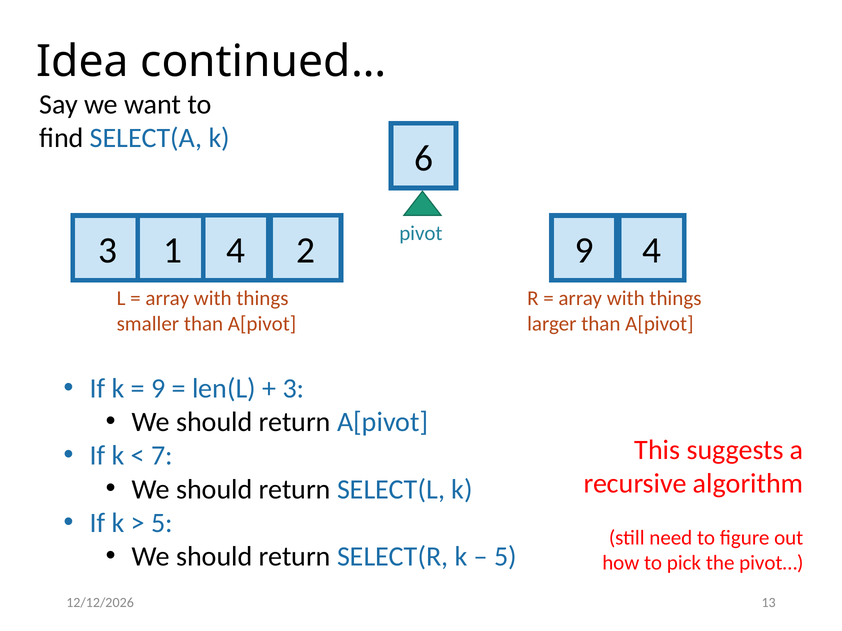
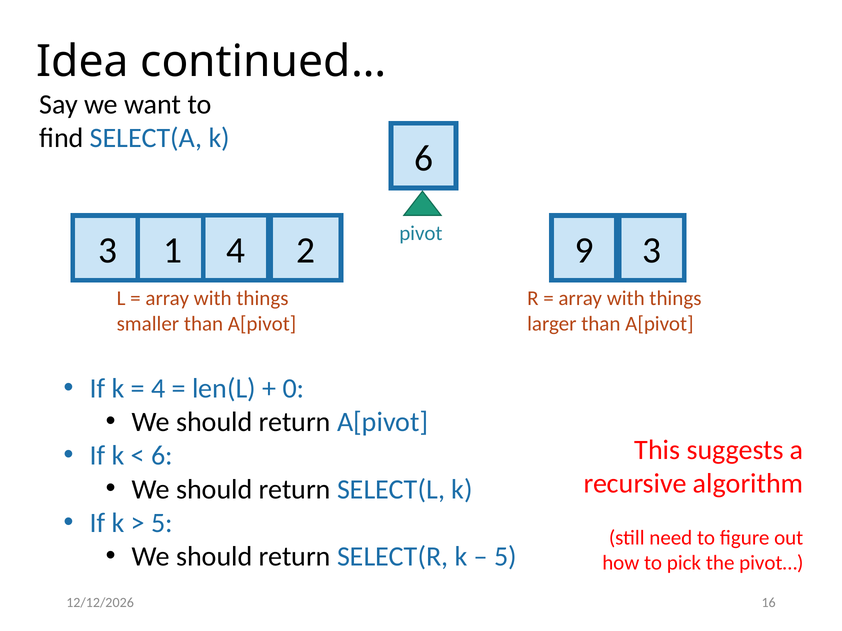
9 4: 4 -> 3
9 at (158, 389): 9 -> 4
3 at (293, 389): 3 -> 0
7 at (162, 456): 7 -> 6
13: 13 -> 16
